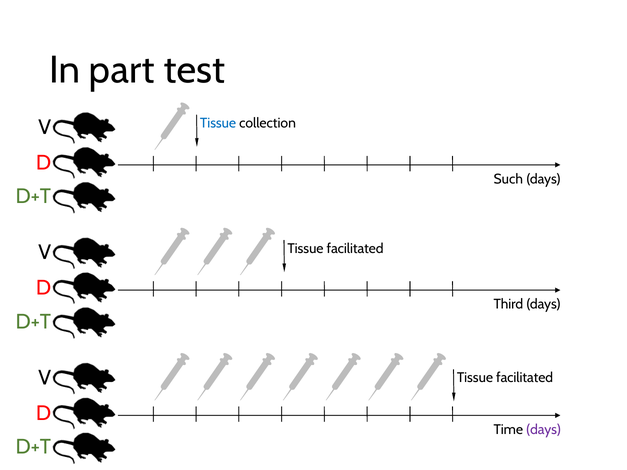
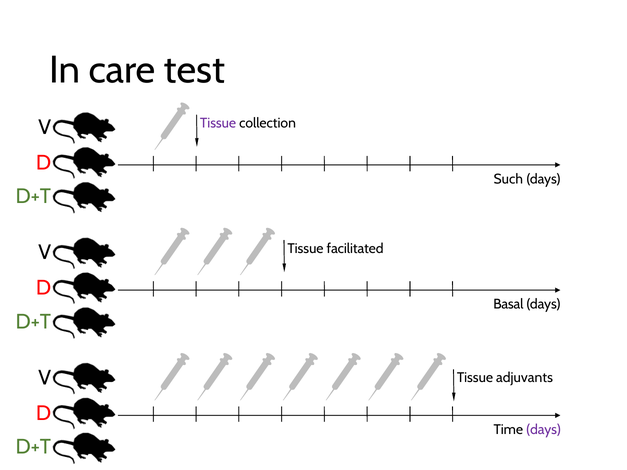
part: part -> care
Tissue at (218, 123) colour: blue -> purple
Third: Third -> Basal
facilitated at (525, 378): facilitated -> adjuvants
